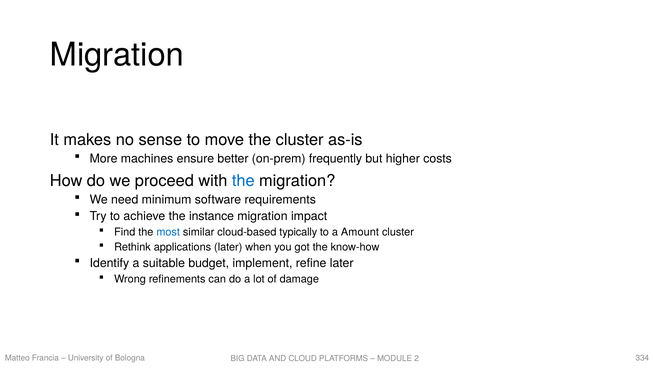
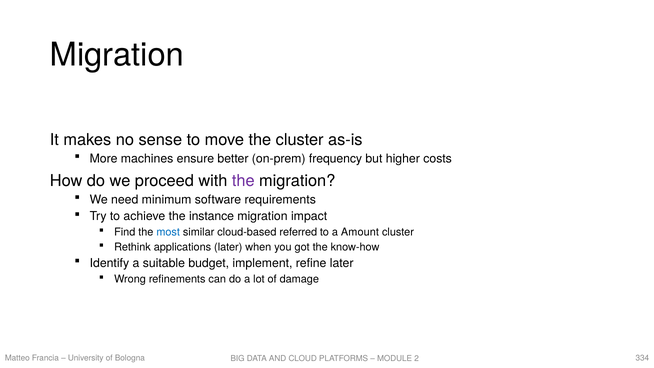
frequently: frequently -> frequency
the at (243, 181) colour: blue -> purple
typically: typically -> referred
